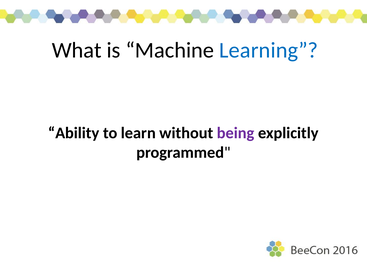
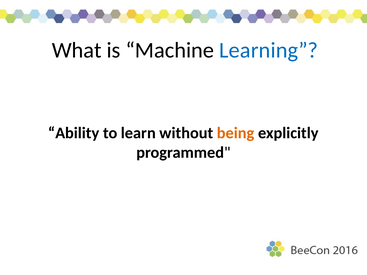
being colour: purple -> orange
